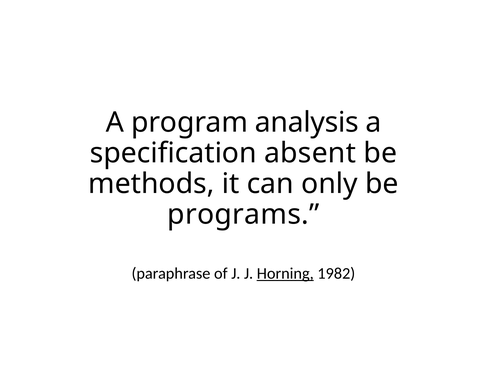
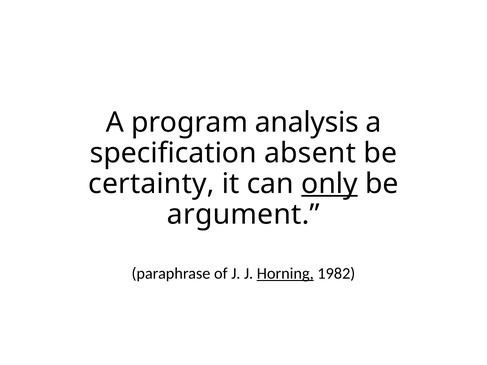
methods: methods -> certainty
only underline: none -> present
programs: programs -> argument
